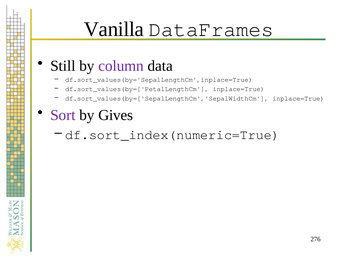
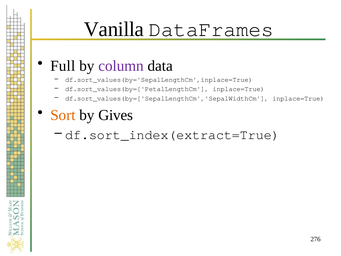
Still: Still -> Full
Sort colour: purple -> orange
df.sort_index(numeric=True: df.sort_index(numeric=True -> df.sort_index(extract=True
